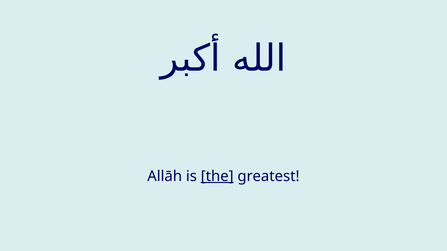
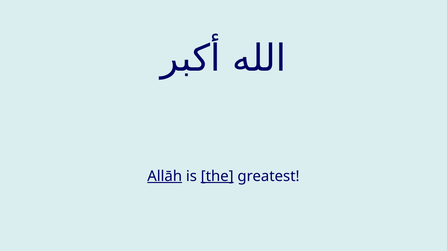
Allāh underline: none -> present
